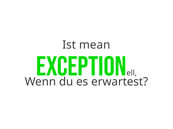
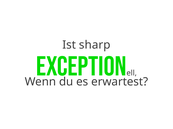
mean: mean -> sharp
